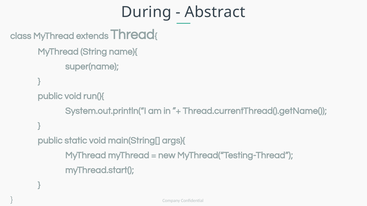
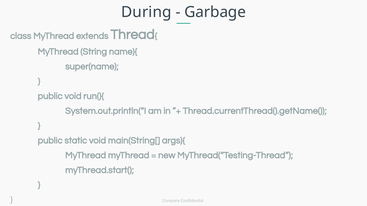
Abstract: Abstract -> Garbage
